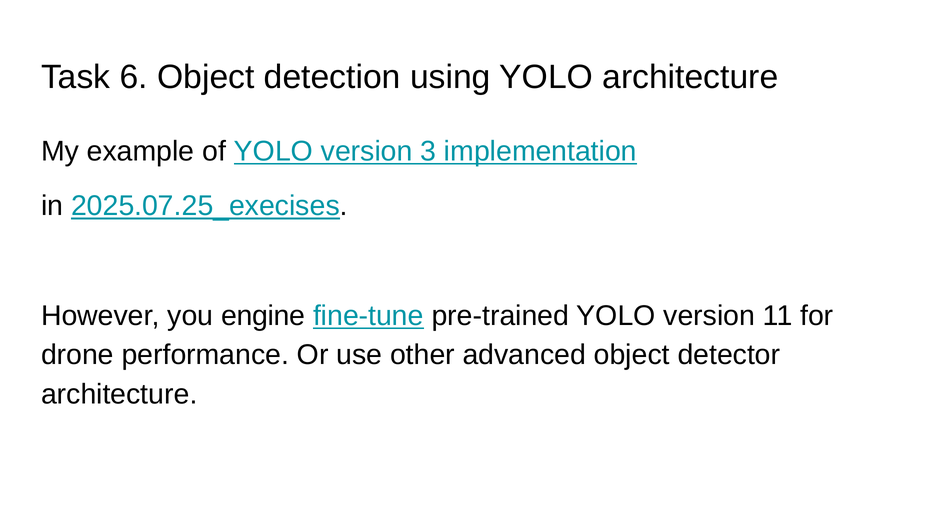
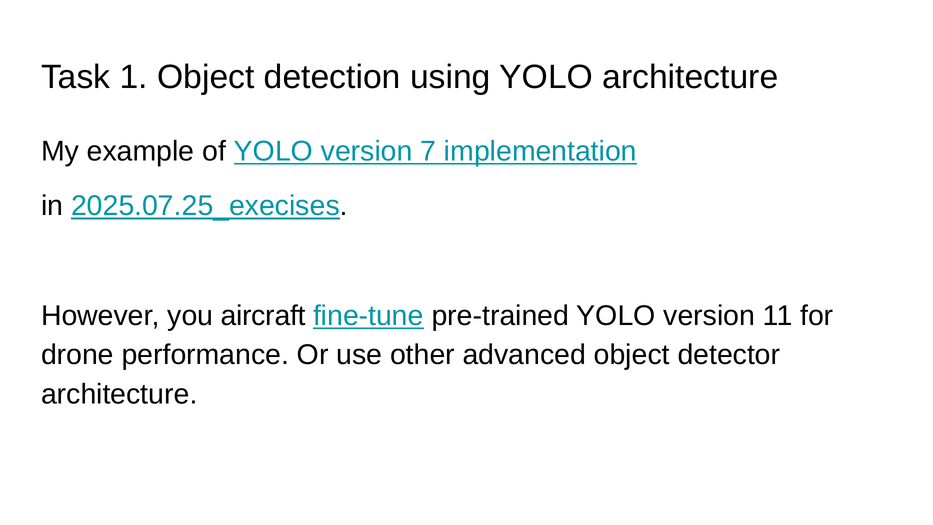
6: 6 -> 1
3: 3 -> 7
engine: engine -> aircraft
